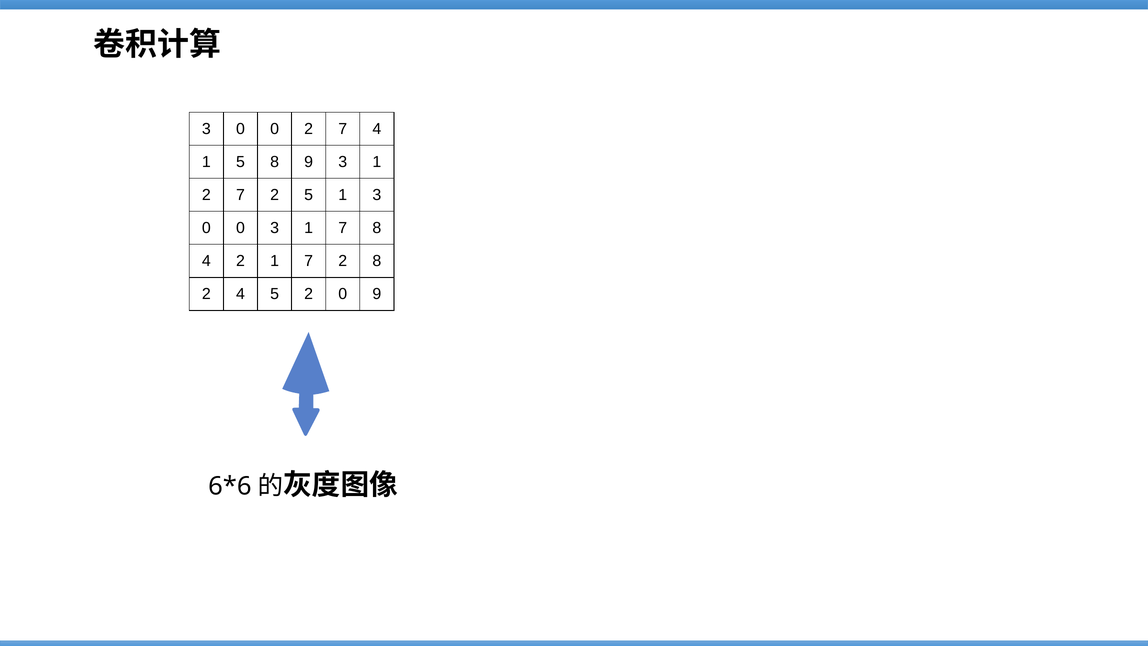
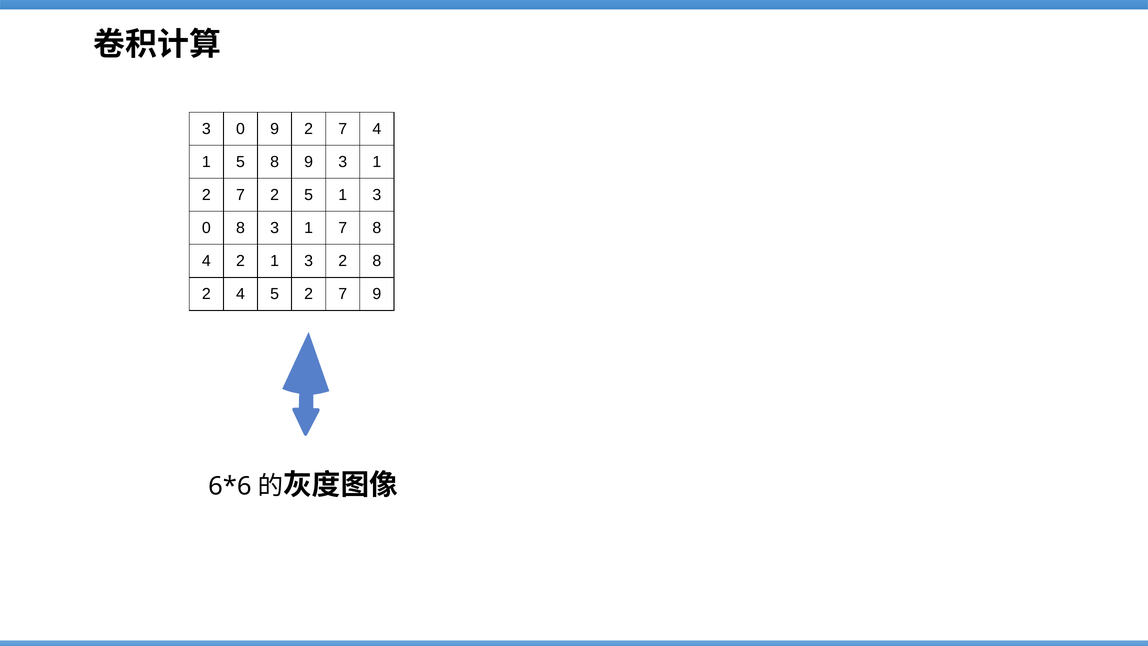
0 at (275, 129): 0 -> 9
0 at (240, 228): 0 -> 8
2 1 7: 7 -> 3
5 2 0: 0 -> 7
